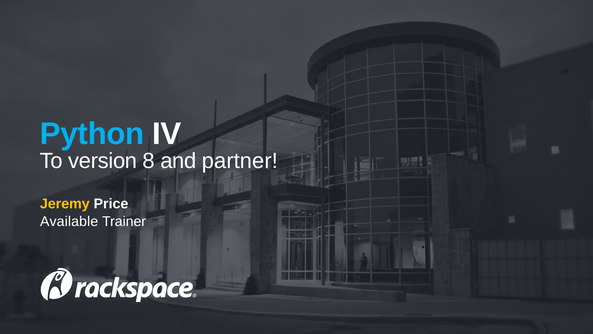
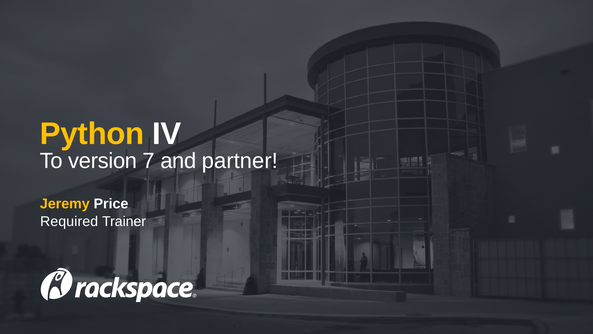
Python colour: light blue -> yellow
8: 8 -> 7
Available: Available -> Required
